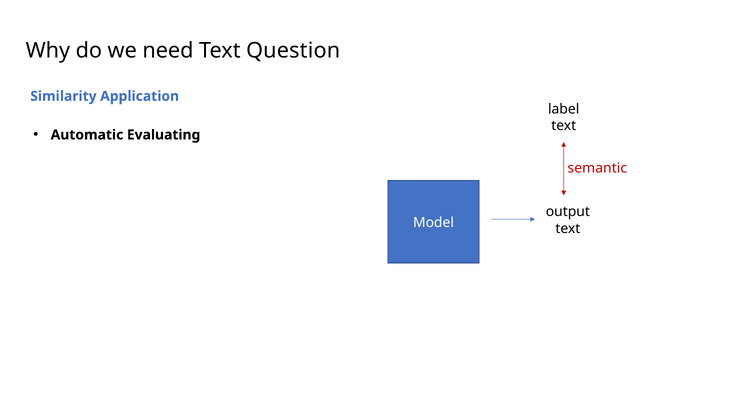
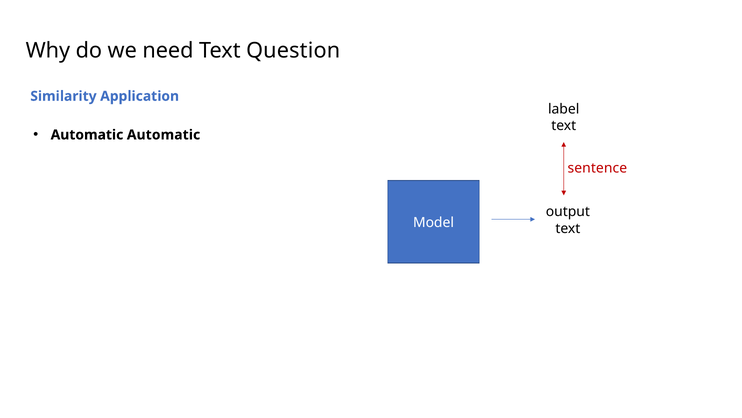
Automatic Evaluating: Evaluating -> Automatic
semantic: semantic -> sentence
